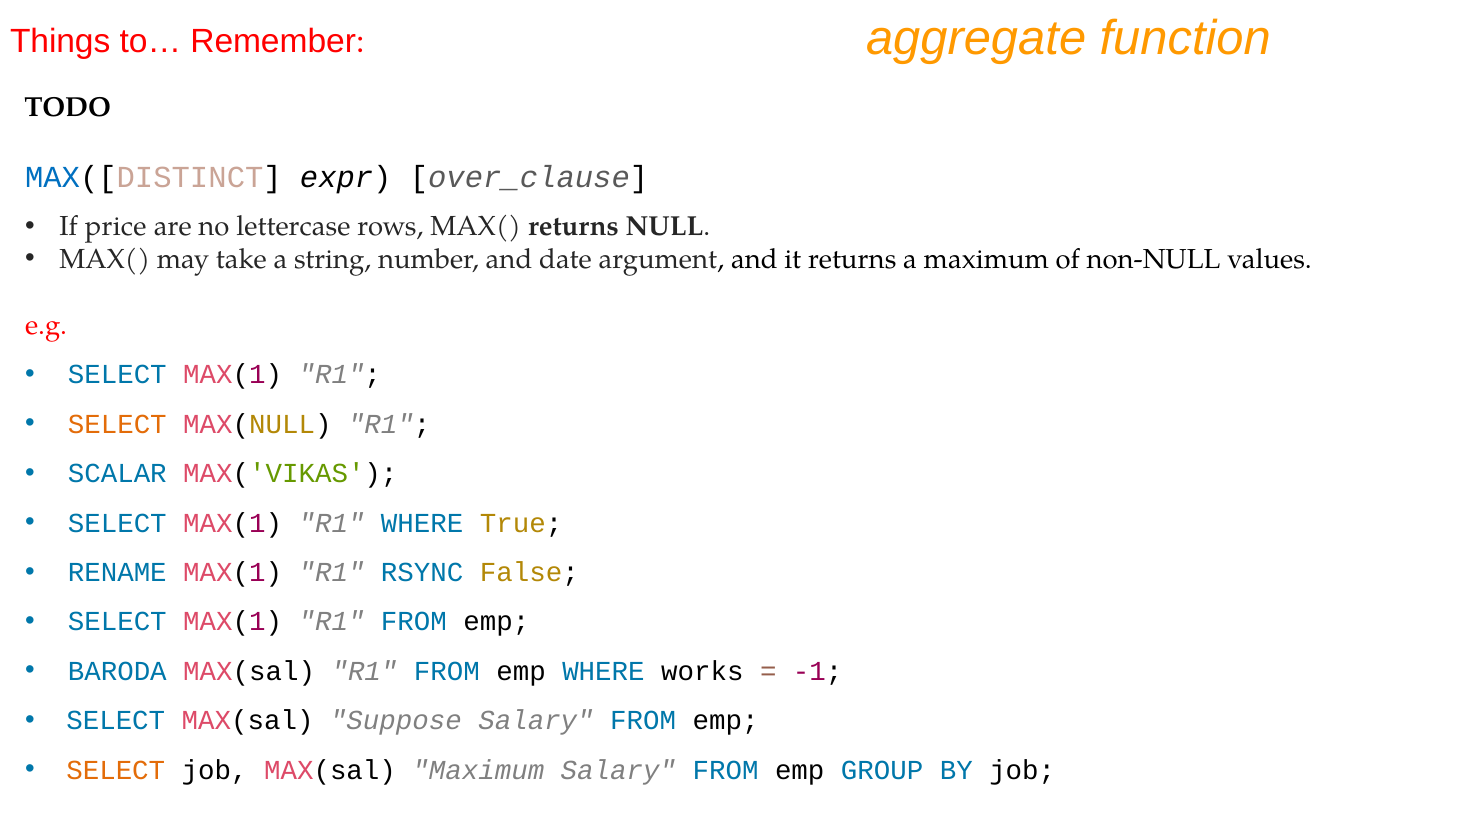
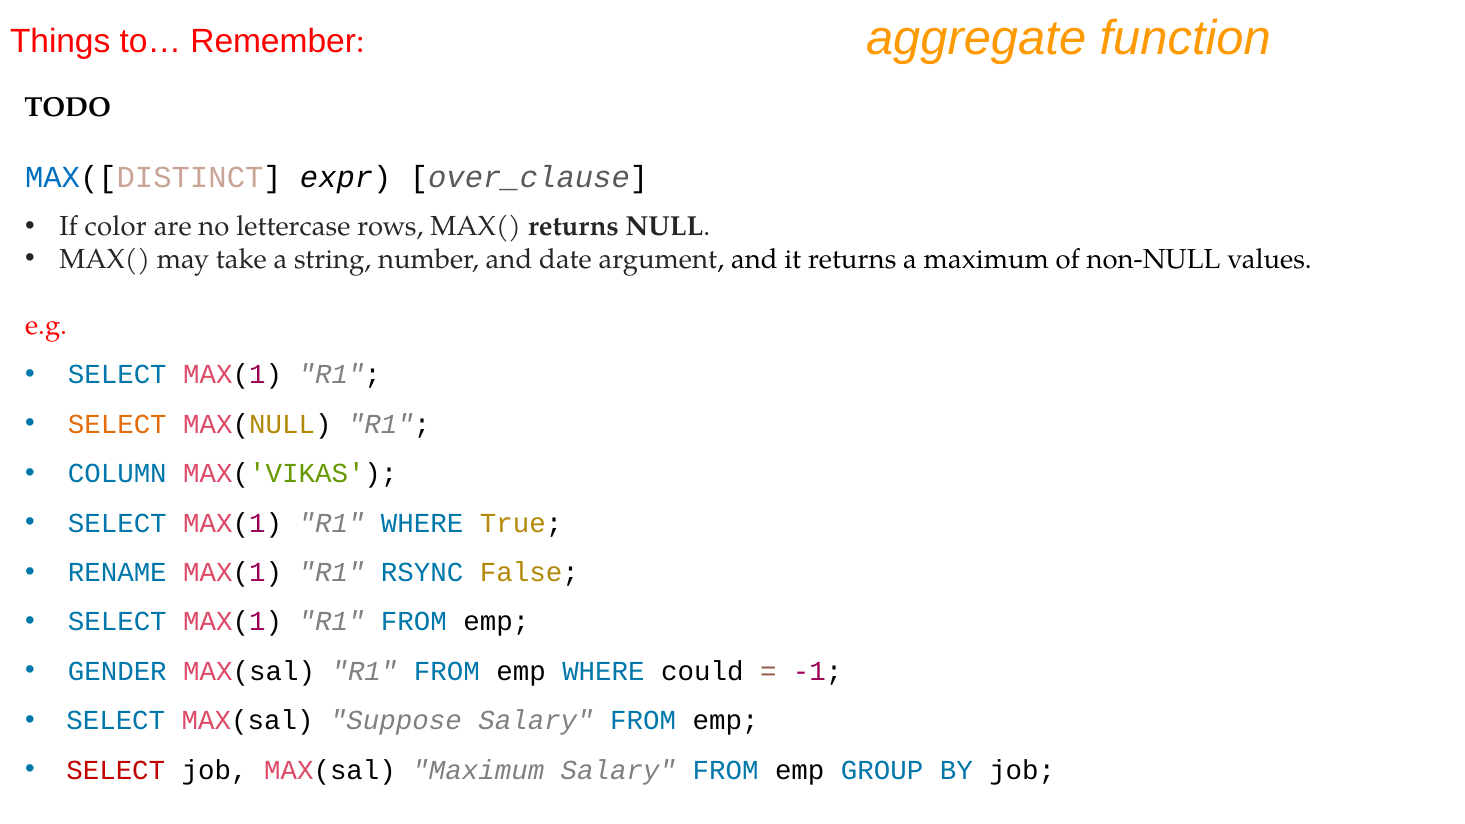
price: price -> color
SCALAR: SCALAR -> COLUMN
BARODA: BARODA -> GENDER
works: works -> could
SELECT at (116, 770) colour: orange -> red
